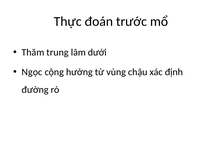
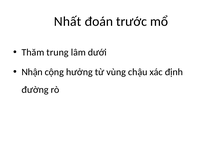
Thực: Thực -> Nhất
Ngọc: Ngọc -> Nhận
